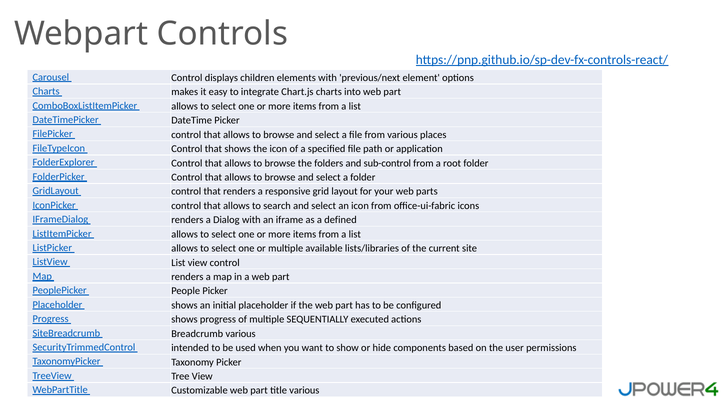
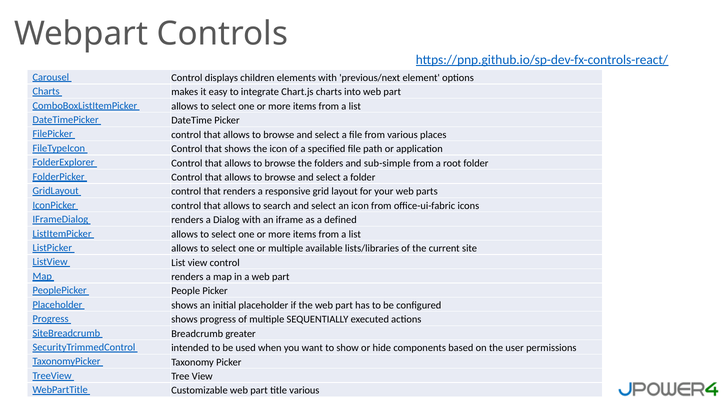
sub-control: sub-control -> sub-simple
Breadcrumb various: various -> greater
